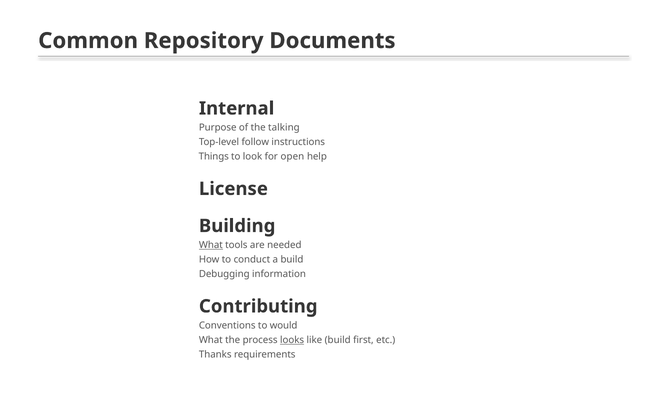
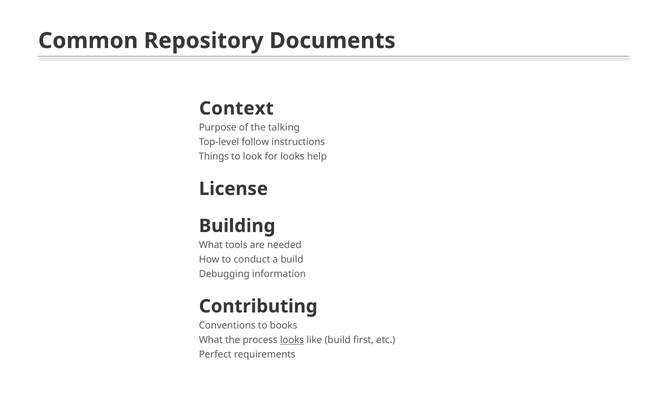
Internal: Internal -> Context
for open: open -> looks
What at (211, 245) underline: present -> none
would: would -> books
Thanks: Thanks -> Perfect
